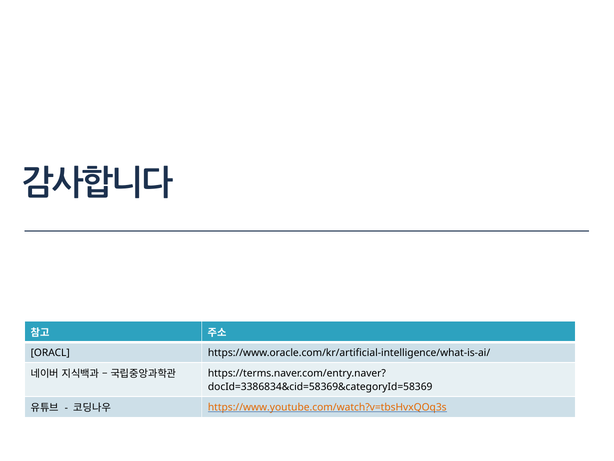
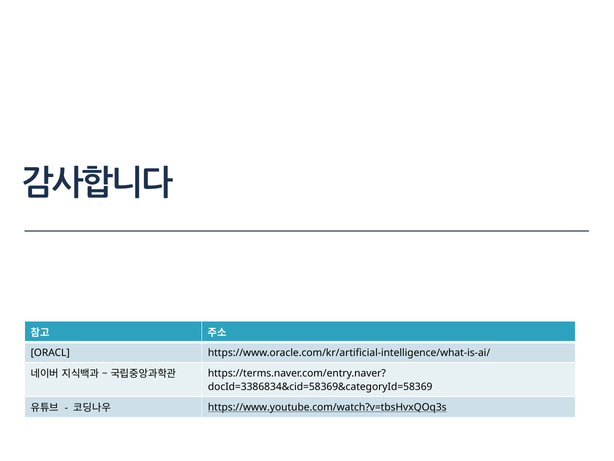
https://www.youtube.com/watch?v=tbsHvxQOq3s colour: orange -> black
